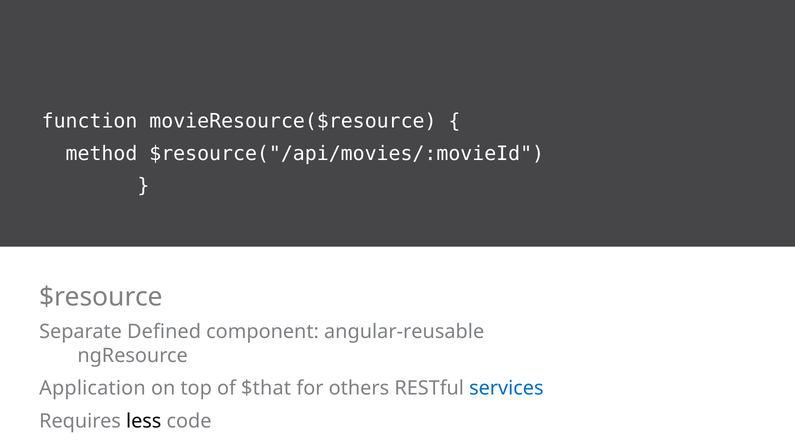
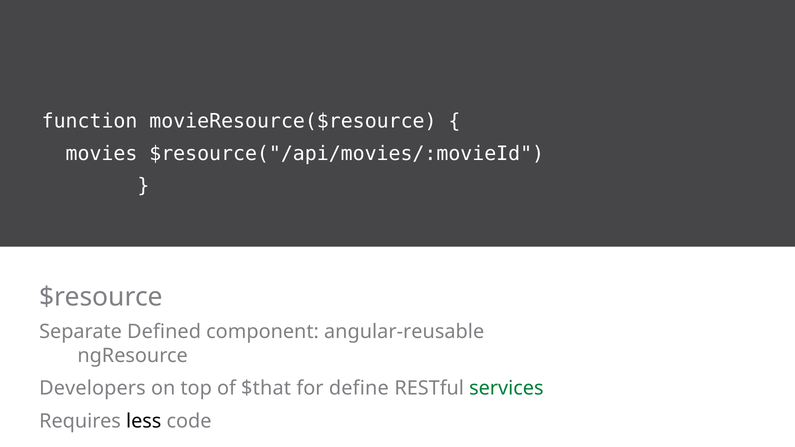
method: method -> movies
Application: Application -> Developers
others: others -> define
services colour: blue -> green
